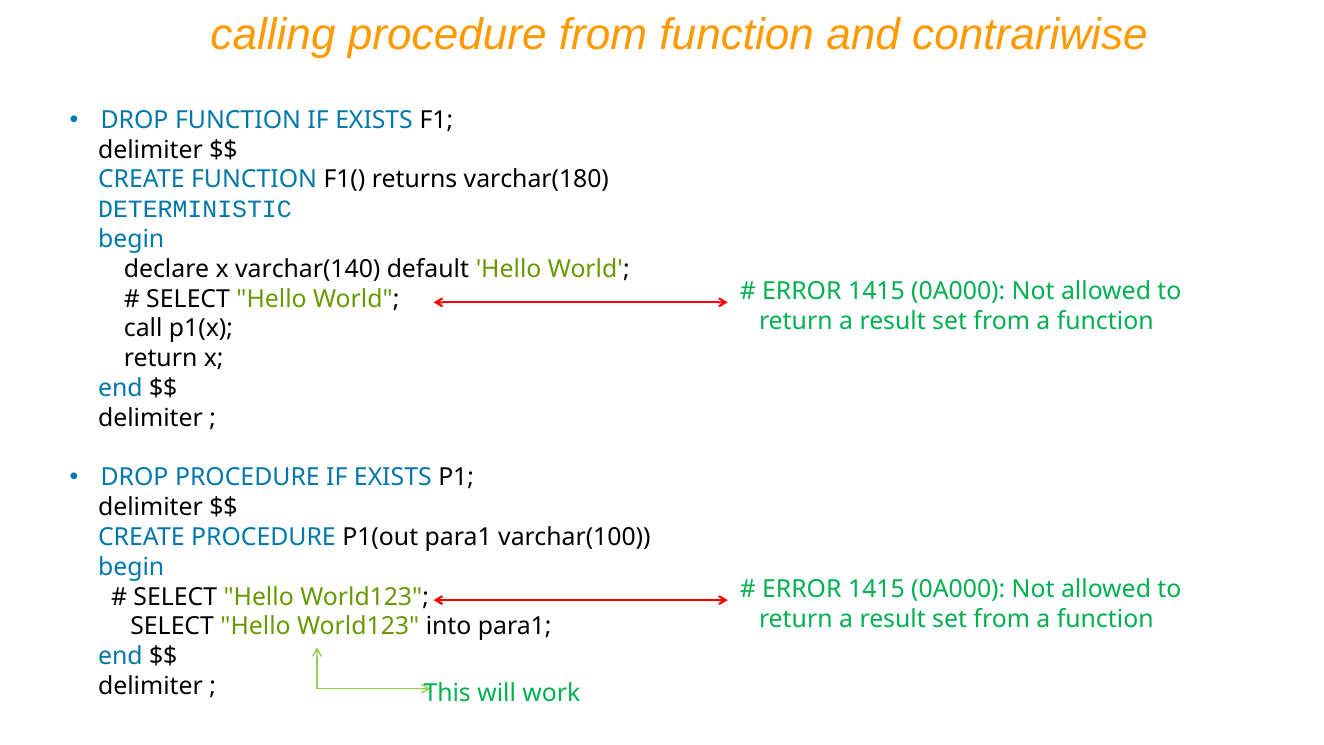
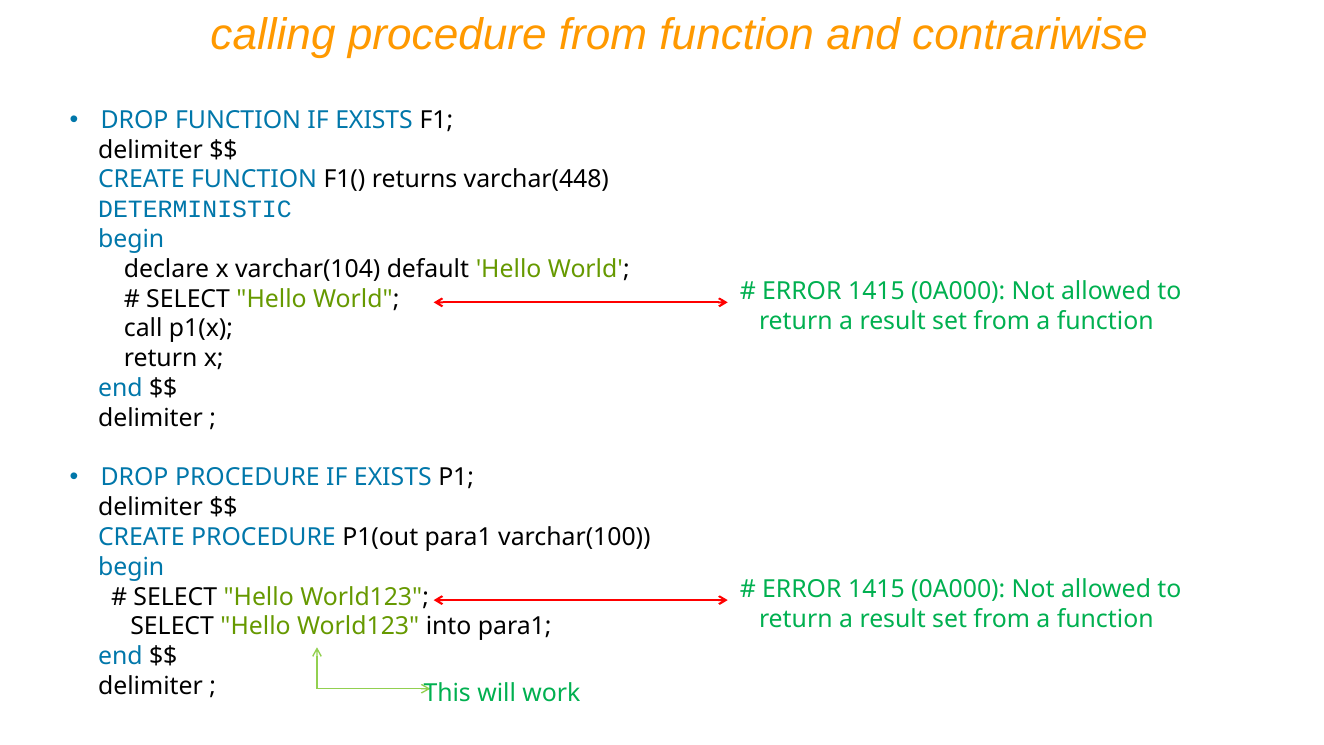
varchar(180: varchar(180 -> varchar(448
varchar(140: varchar(140 -> varchar(104
